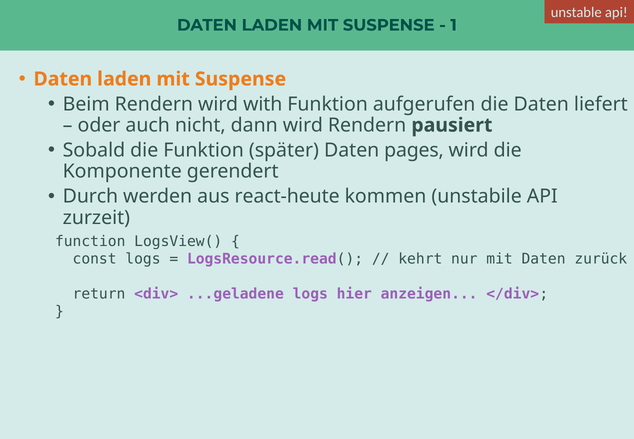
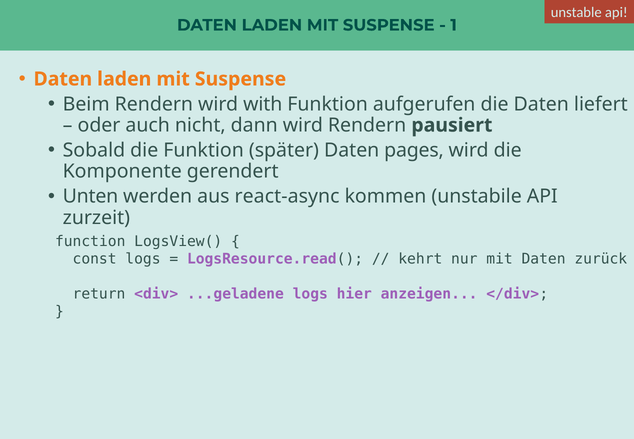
Durch: Durch -> Unten
react-heute: react-heute -> react-async
